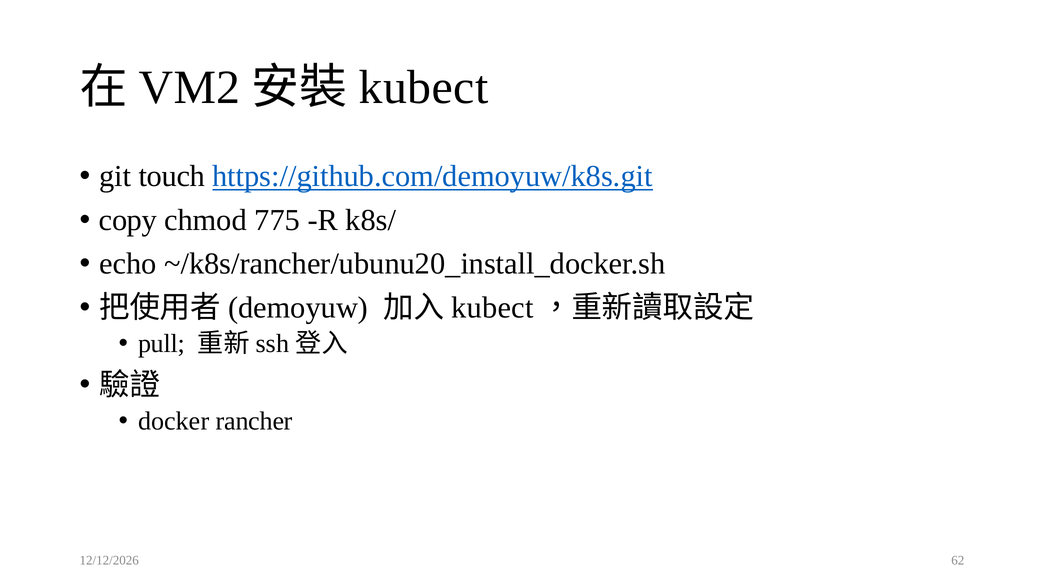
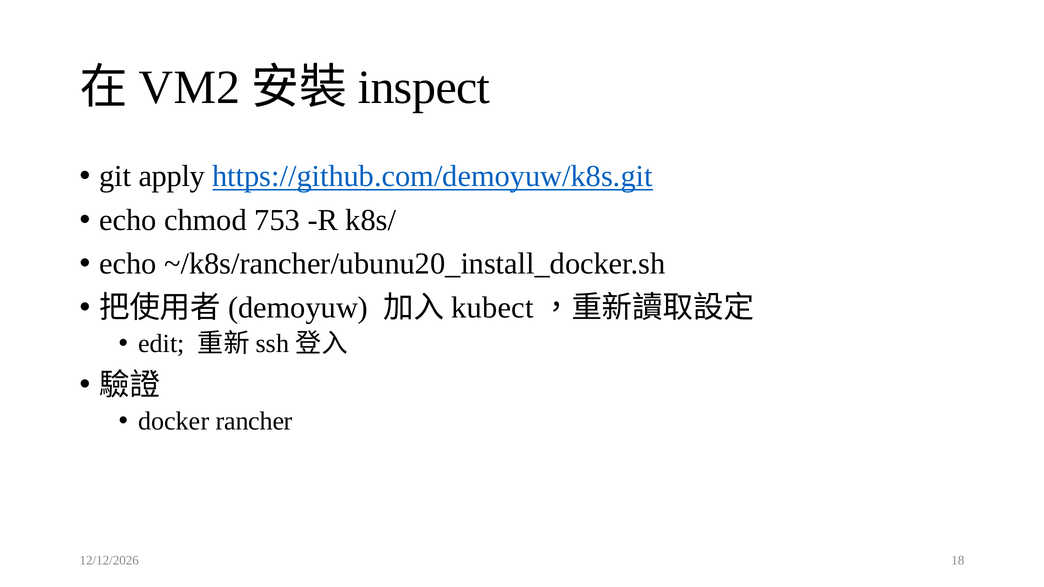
kubect at (424, 88): kubect -> inspect
touch: touch -> apply
copy at (128, 220): copy -> echo
775: 775 -> 753
pull: pull -> edit
62: 62 -> 18
